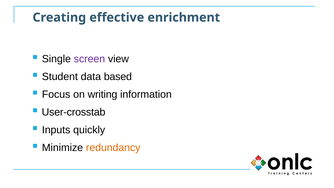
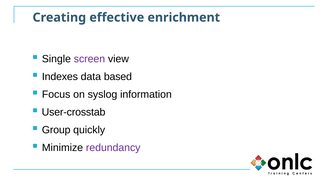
Student: Student -> Indexes
writing: writing -> syslog
Inputs: Inputs -> Group
redundancy colour: orange -> purple
